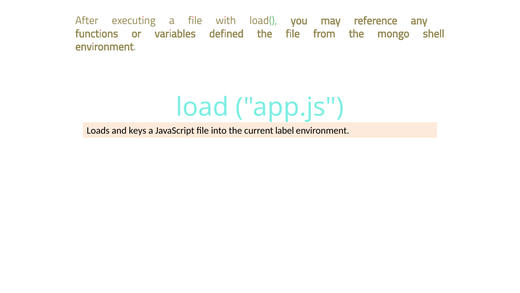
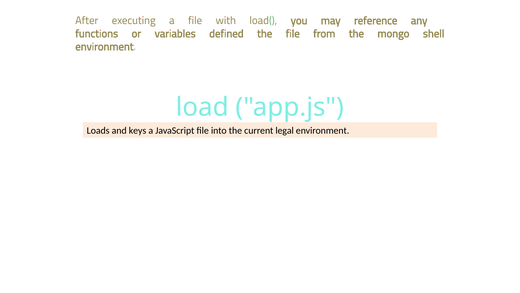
label: label -> legal
